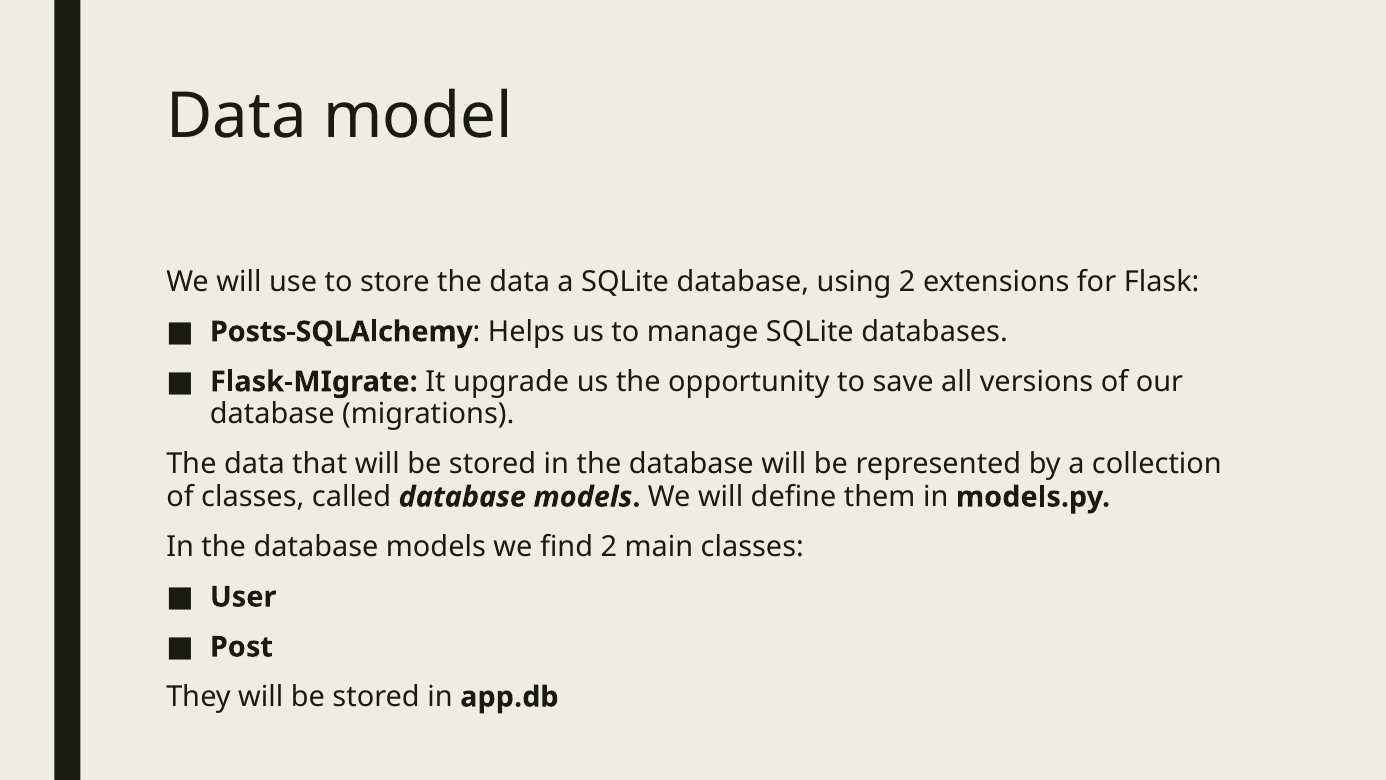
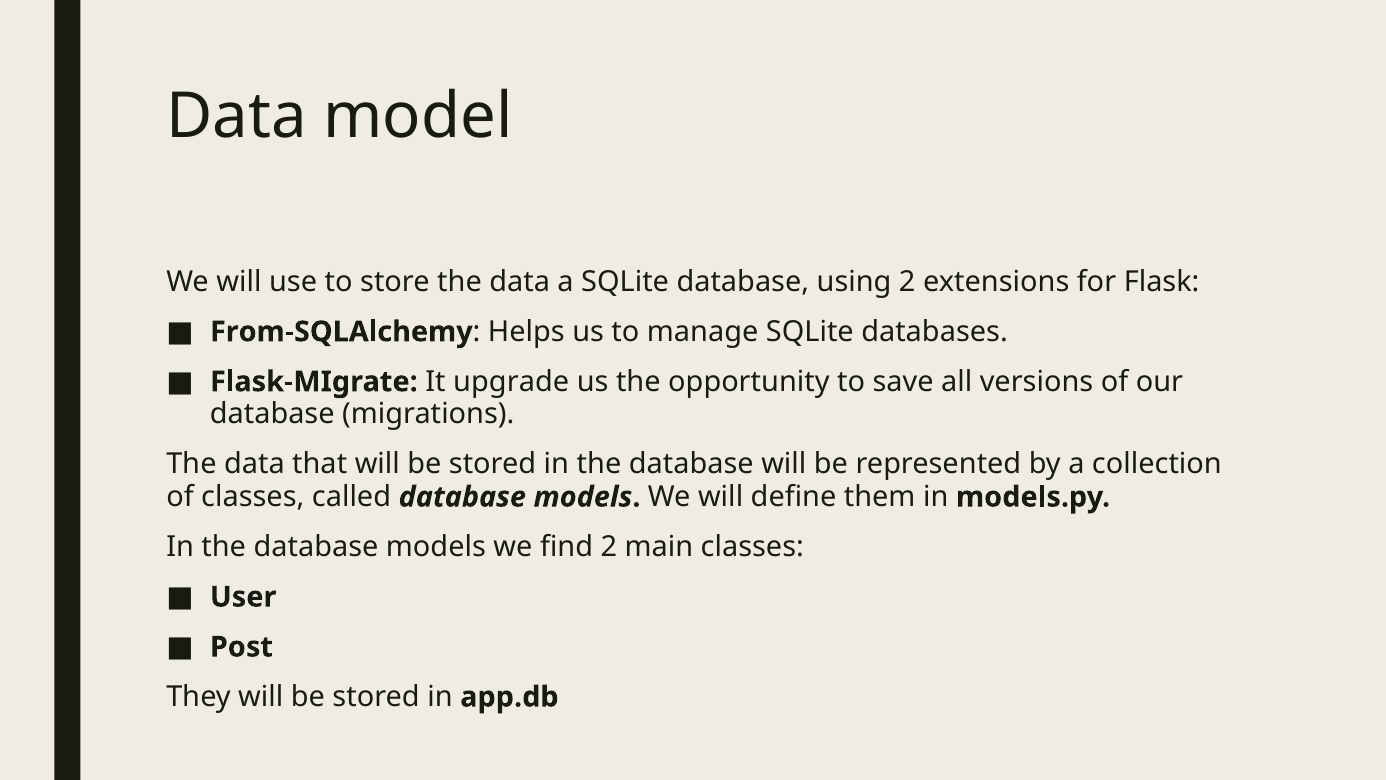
Posts-SQLAlchemy: Posts-SQLAlchemy -> From-SQLAlchemy
